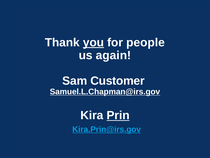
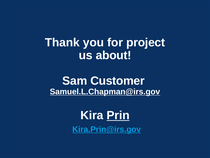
you underline: present -> none
people: people -> project
again: again -> about
